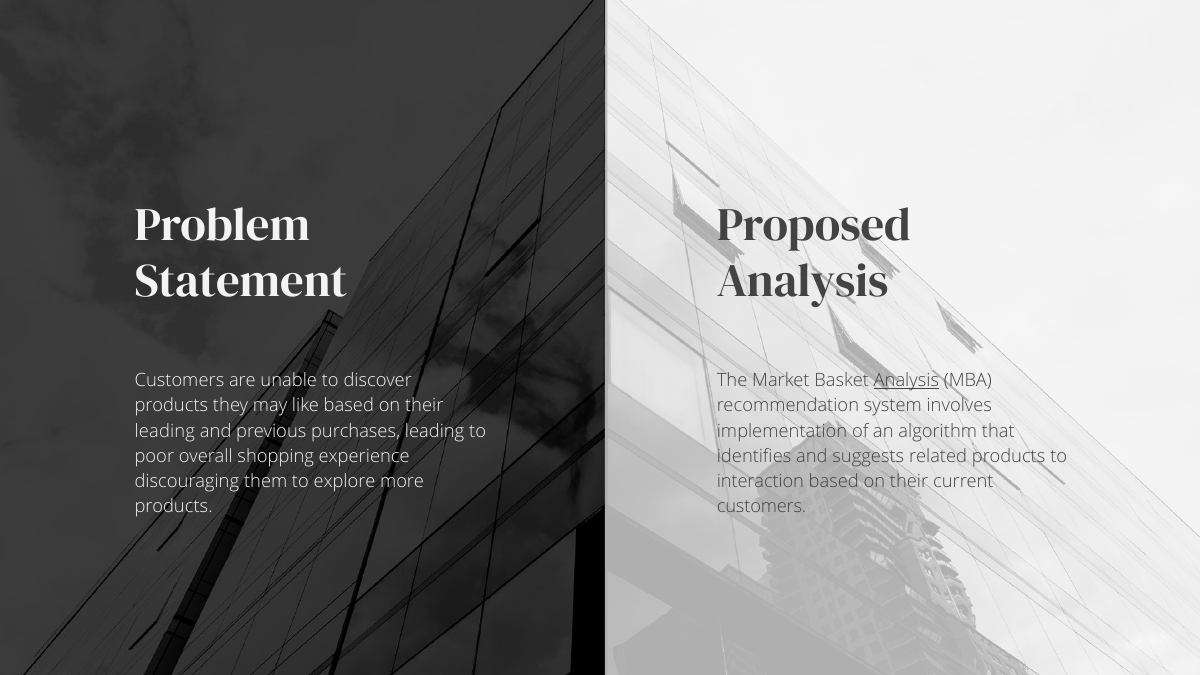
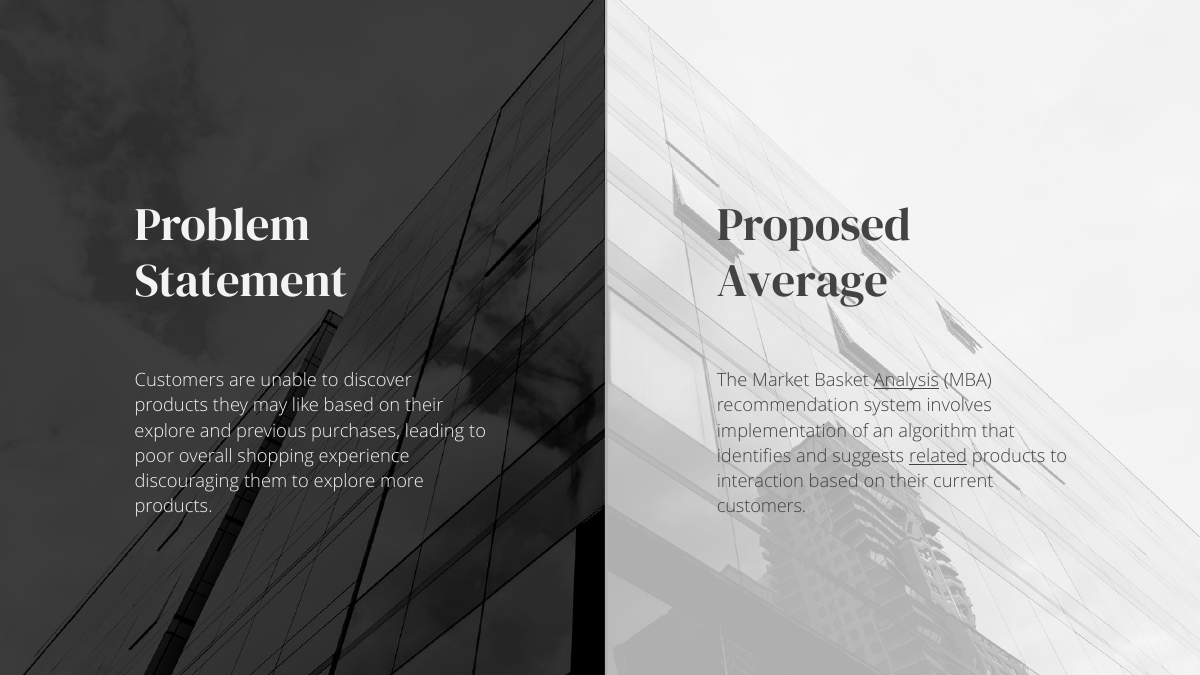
Analysis at (803, 281): Analysis -> Average
leading at (165, 431): leading -> explore
related underline: none -> present
